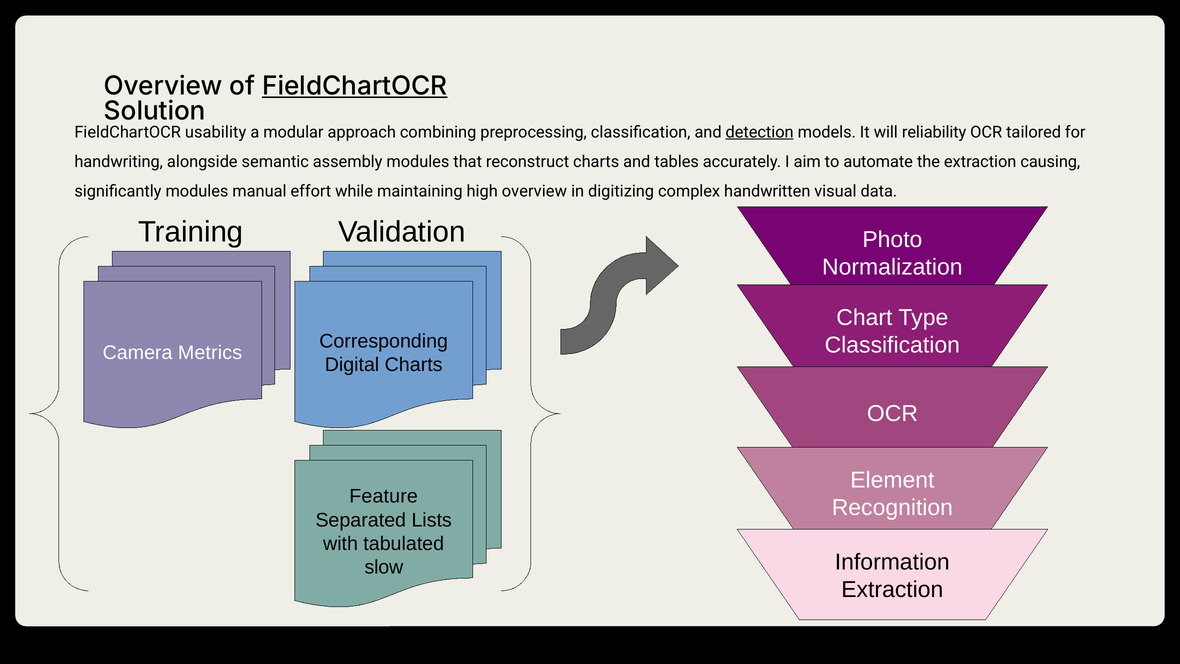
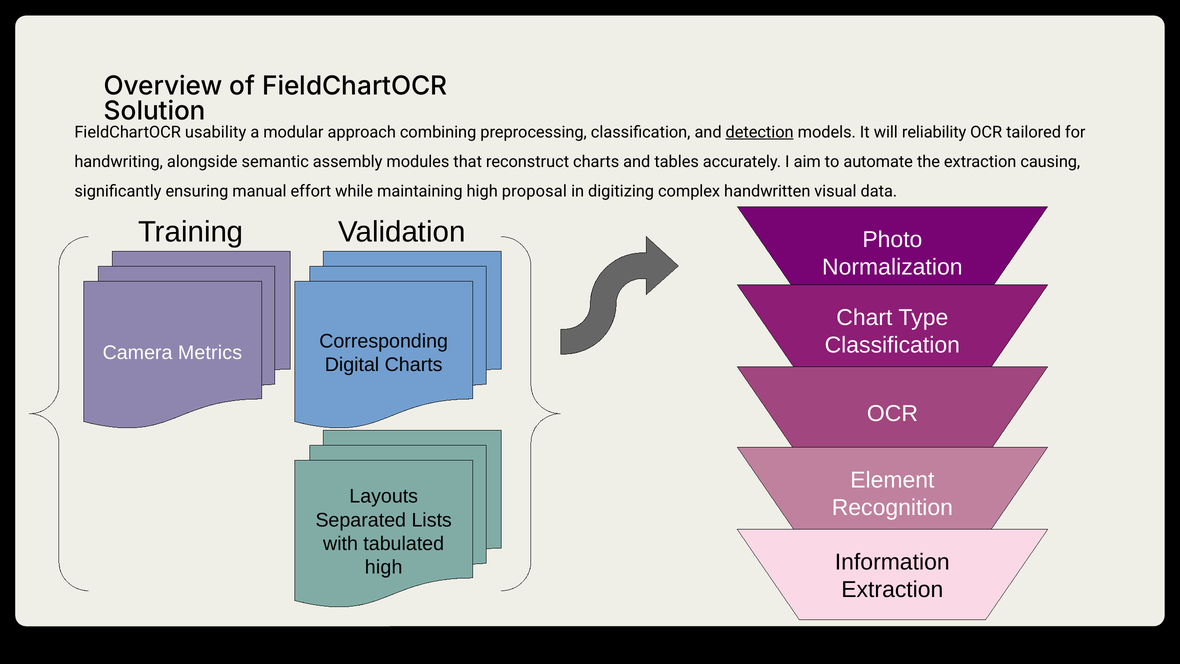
FieldChartOCR at (355, 86) underline: present -> none
significantly modules: modules -> ensuring
high overview: overview -> proposal
Feature: Feature -> Layouts
slow at (384, 567): slow -> high
